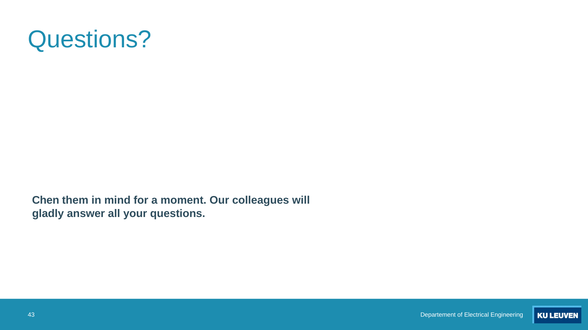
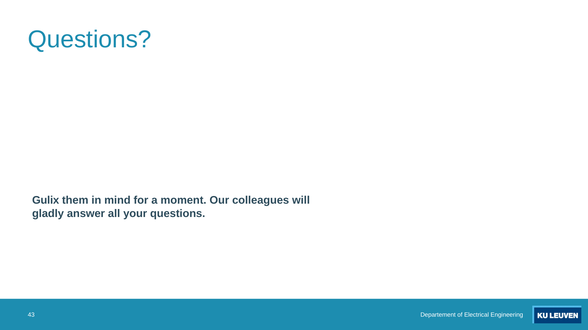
Chen: Chen -> Gulix
